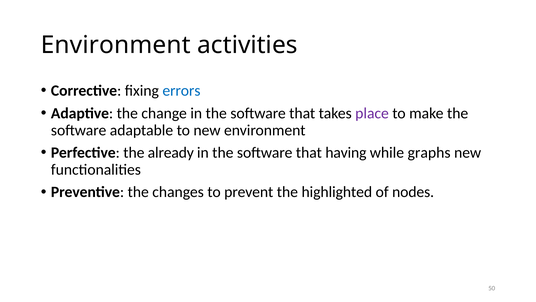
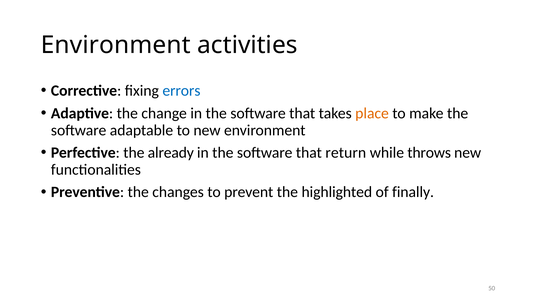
place colour: purple -> orange
having: having -> return
graphs: graphs -> throws
nodes: nodes -> finally
